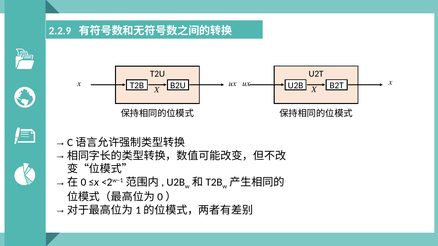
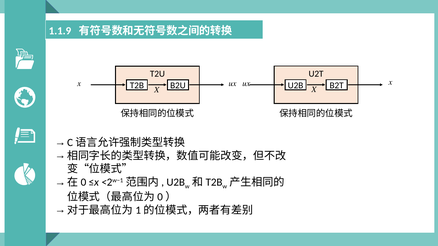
2.2.9: 2.2.9 -> 1.1.9
